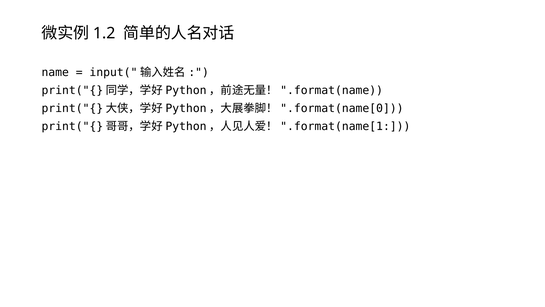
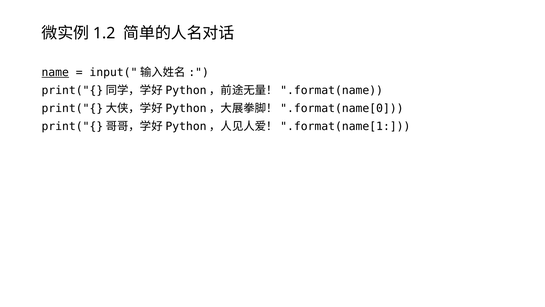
name underline: none -> present
